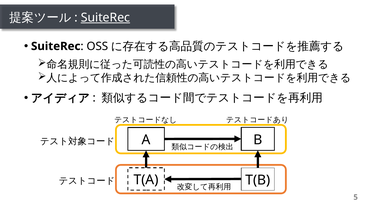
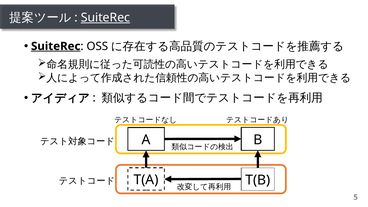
SuiteRec at (56, 46) underline: none -> present
